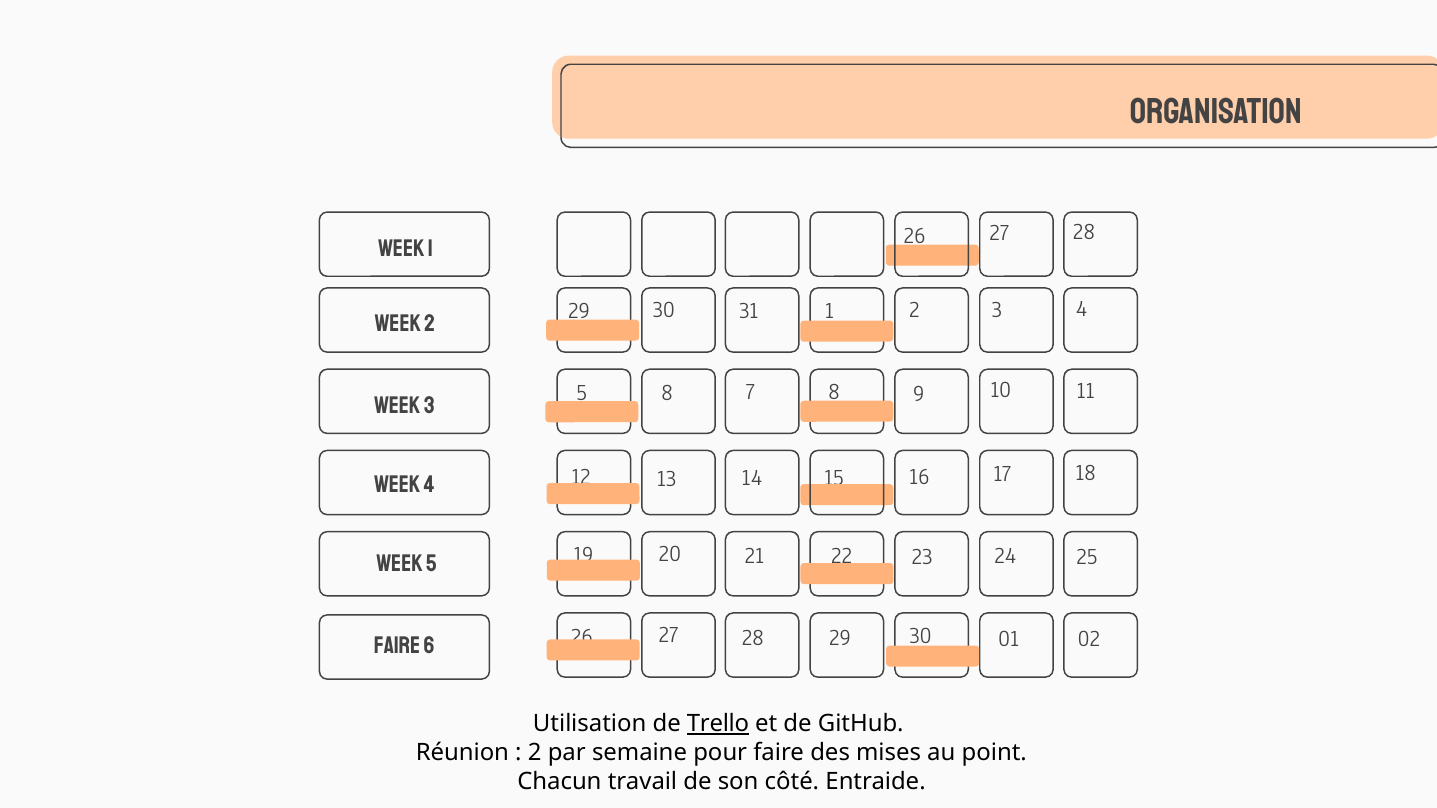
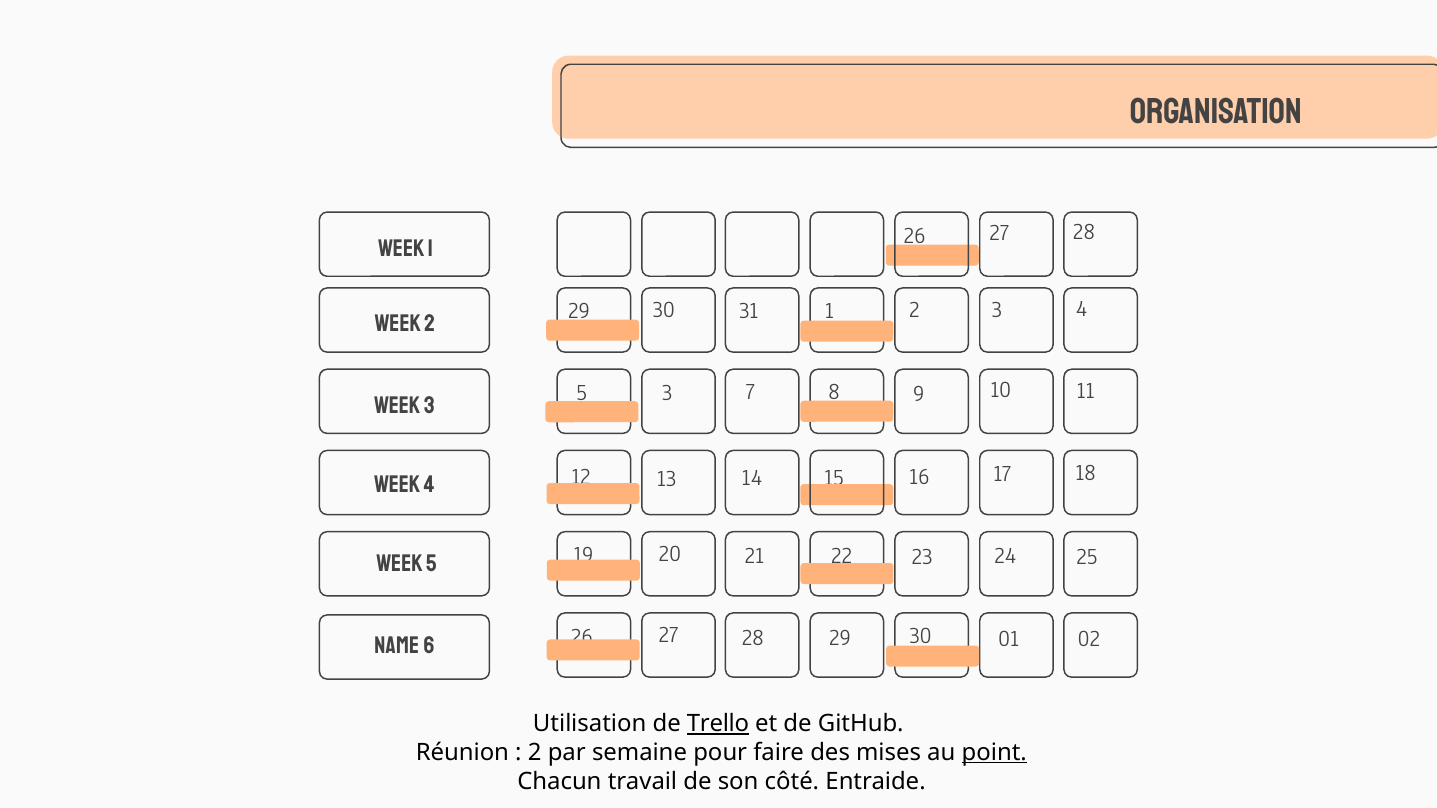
8 at (667, 393): 8 -> 3
Faire at (397, 646): Faire -> Name
point underline: none -> present
